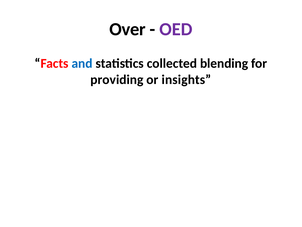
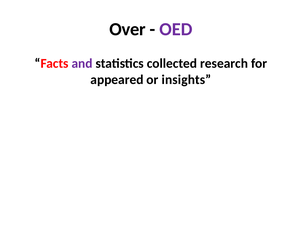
and colour: blue -> purple
blending: blending -> research
providing: providing -> appeared
